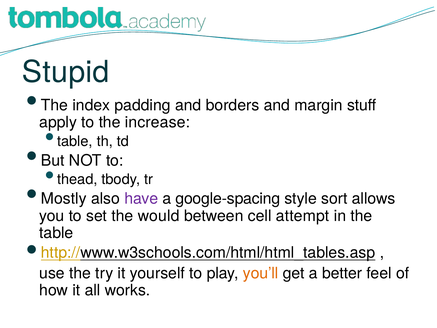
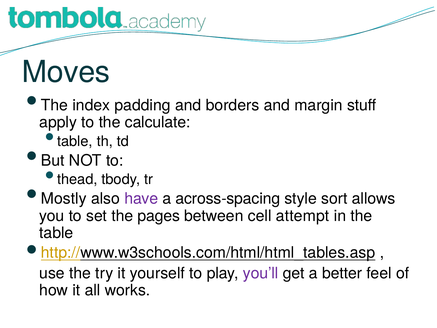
Stupid: Stupid -> Moves
increase: increase -> calculate
google-spacing: google-spacing -> across-spacing
would: would -> pages
you’ll colour: orange -> purple
